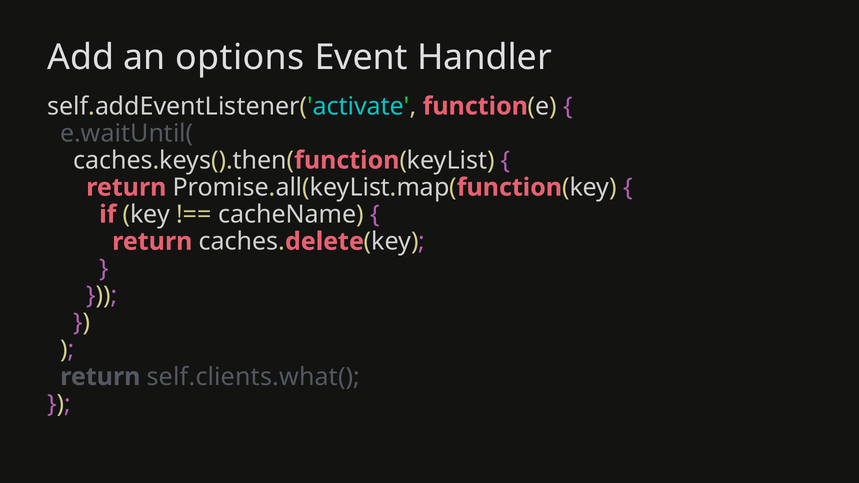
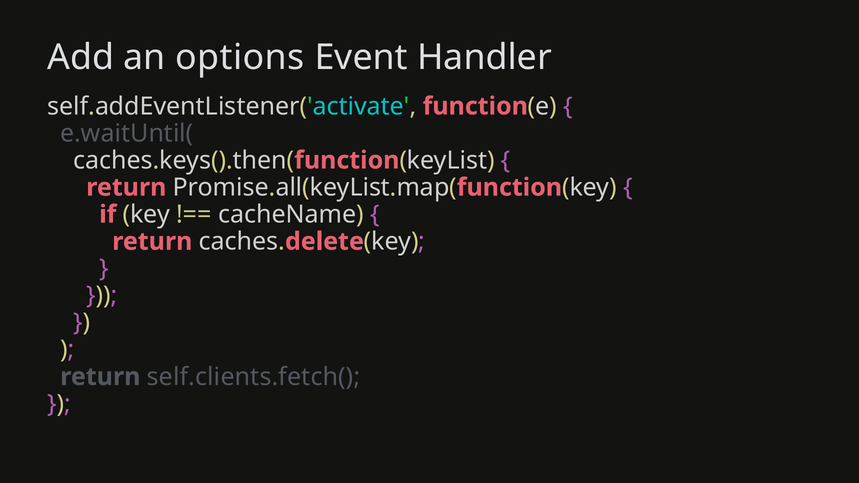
self.clients.what(: self.clients.what( -> self.clients.fetch(
